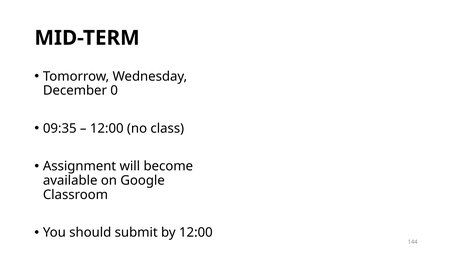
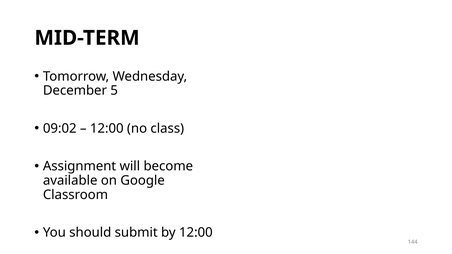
0: 0 -> 5
09:35: 09:35 -> 09:02
